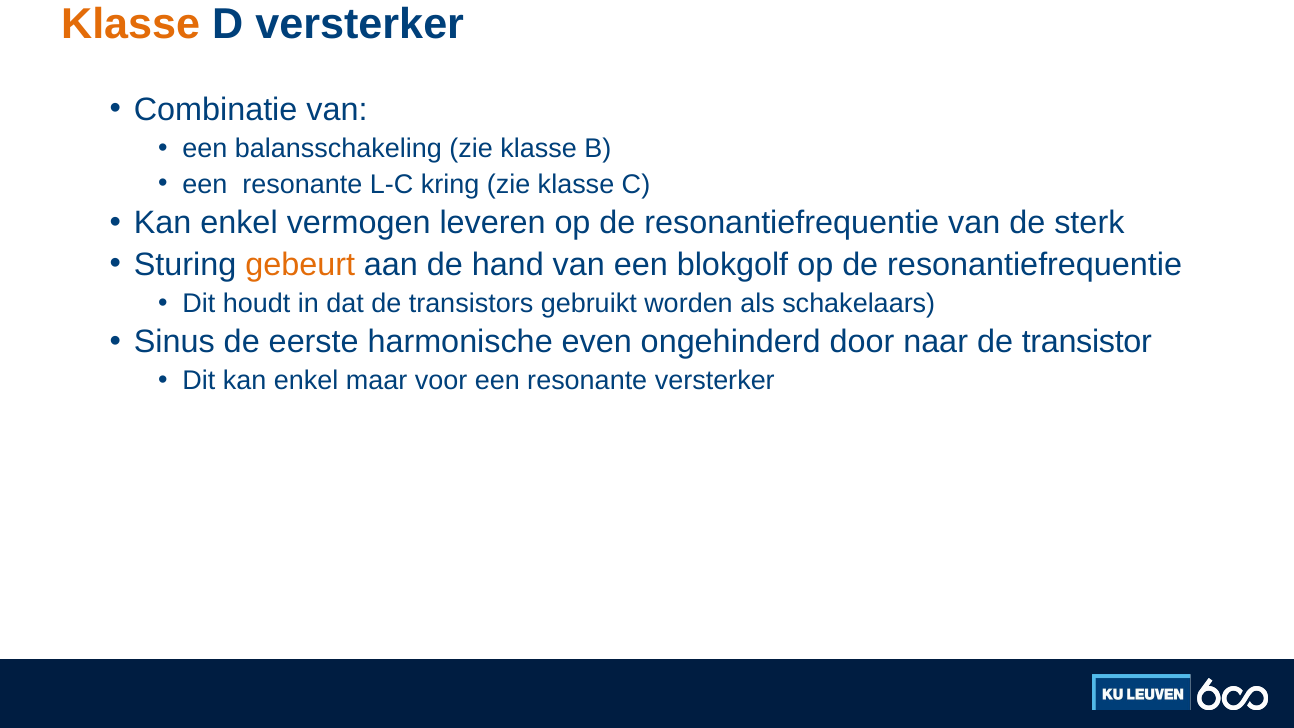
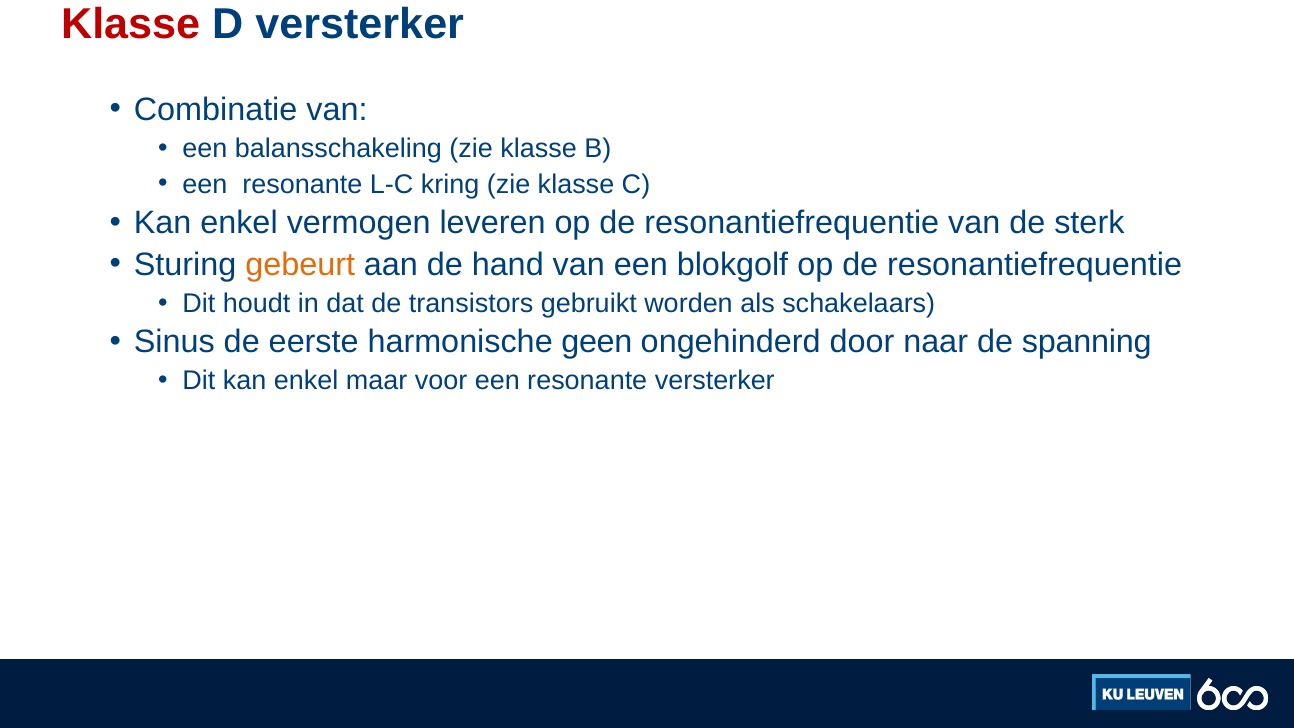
Klasse at (131, 25) colour: orange -> red
even: even -> geen
transistor: transistor -> spanning
